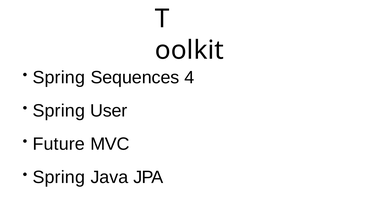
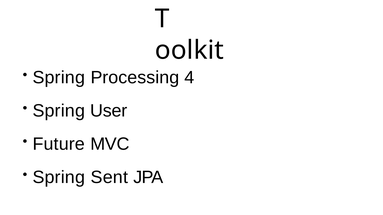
Sequences: Sequences -> Processing
Java: Java -> Sent
